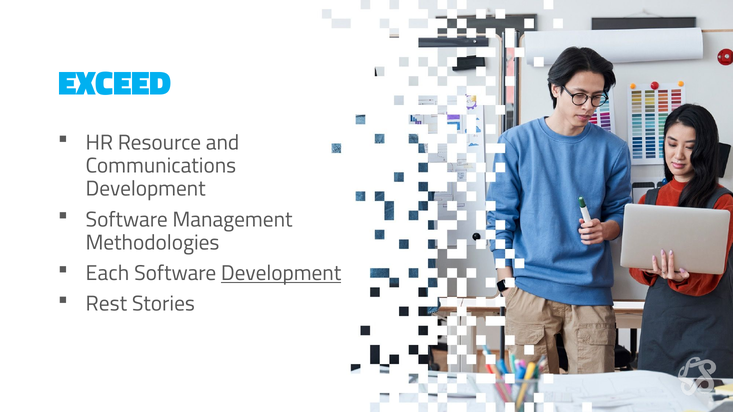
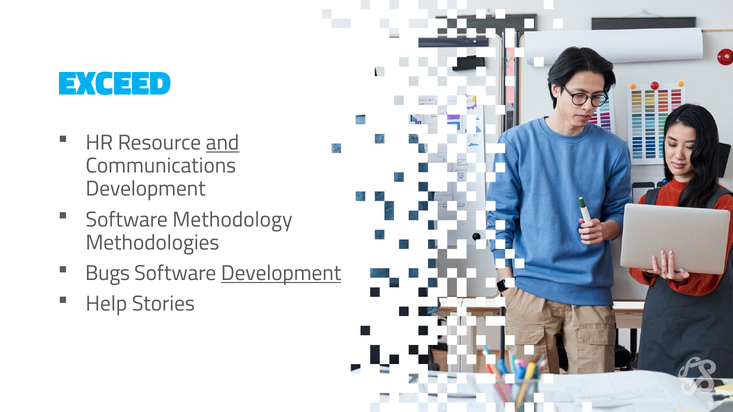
and underline: none -> present
Management: Management -> Methodology
Each: Each -> Bugs
Rest: Rest -> Help
